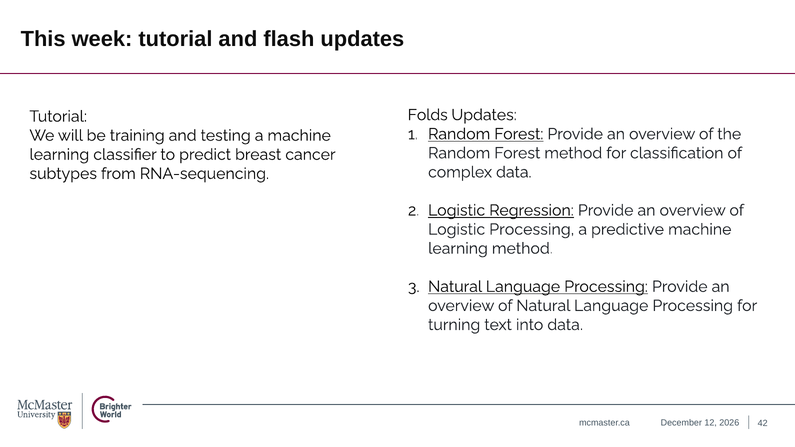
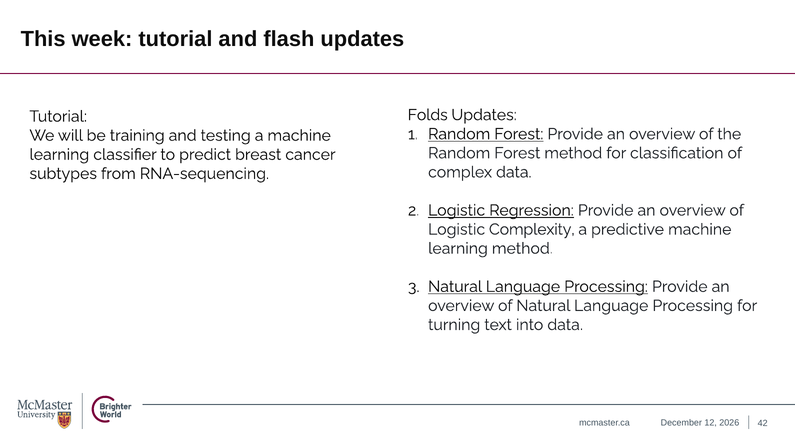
Logistic Processing: Processing -> Complexity
